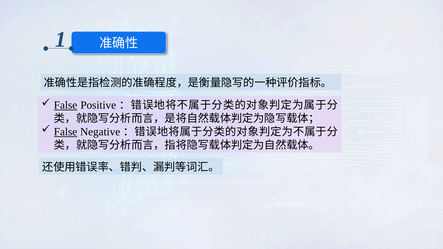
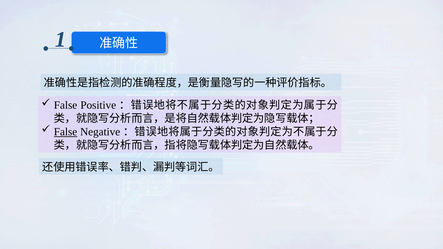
False at (66, 105) underline: present -> none
